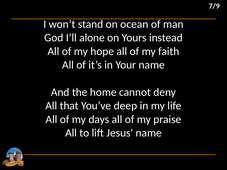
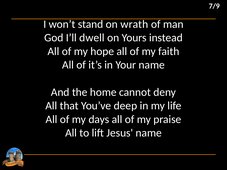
ocean: ocean -> wrath
alone: alone -> dwell
